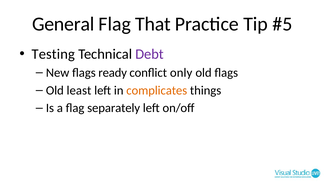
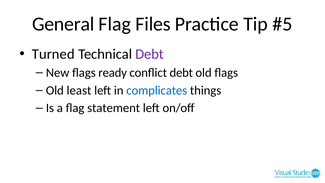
That: That -> Files
Testing: Testing -> Turned
conflict only: only -> debt
complicates colour: orange -> blue
separately: separately -> statement
